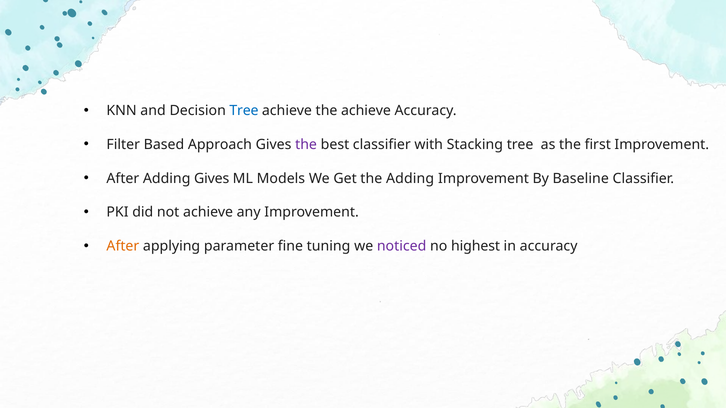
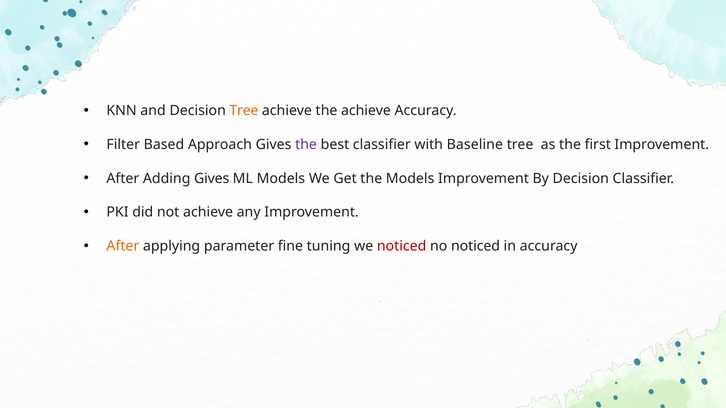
Tree at (244, 111) colour: blue -> orange
Stacking: Stacking -> Baseline
the Adding: Adding -> Models
By Baseline: Baseline -> Decision
noticed at (402, 246) colour: purple -> red
no highest: highest -> noticed
